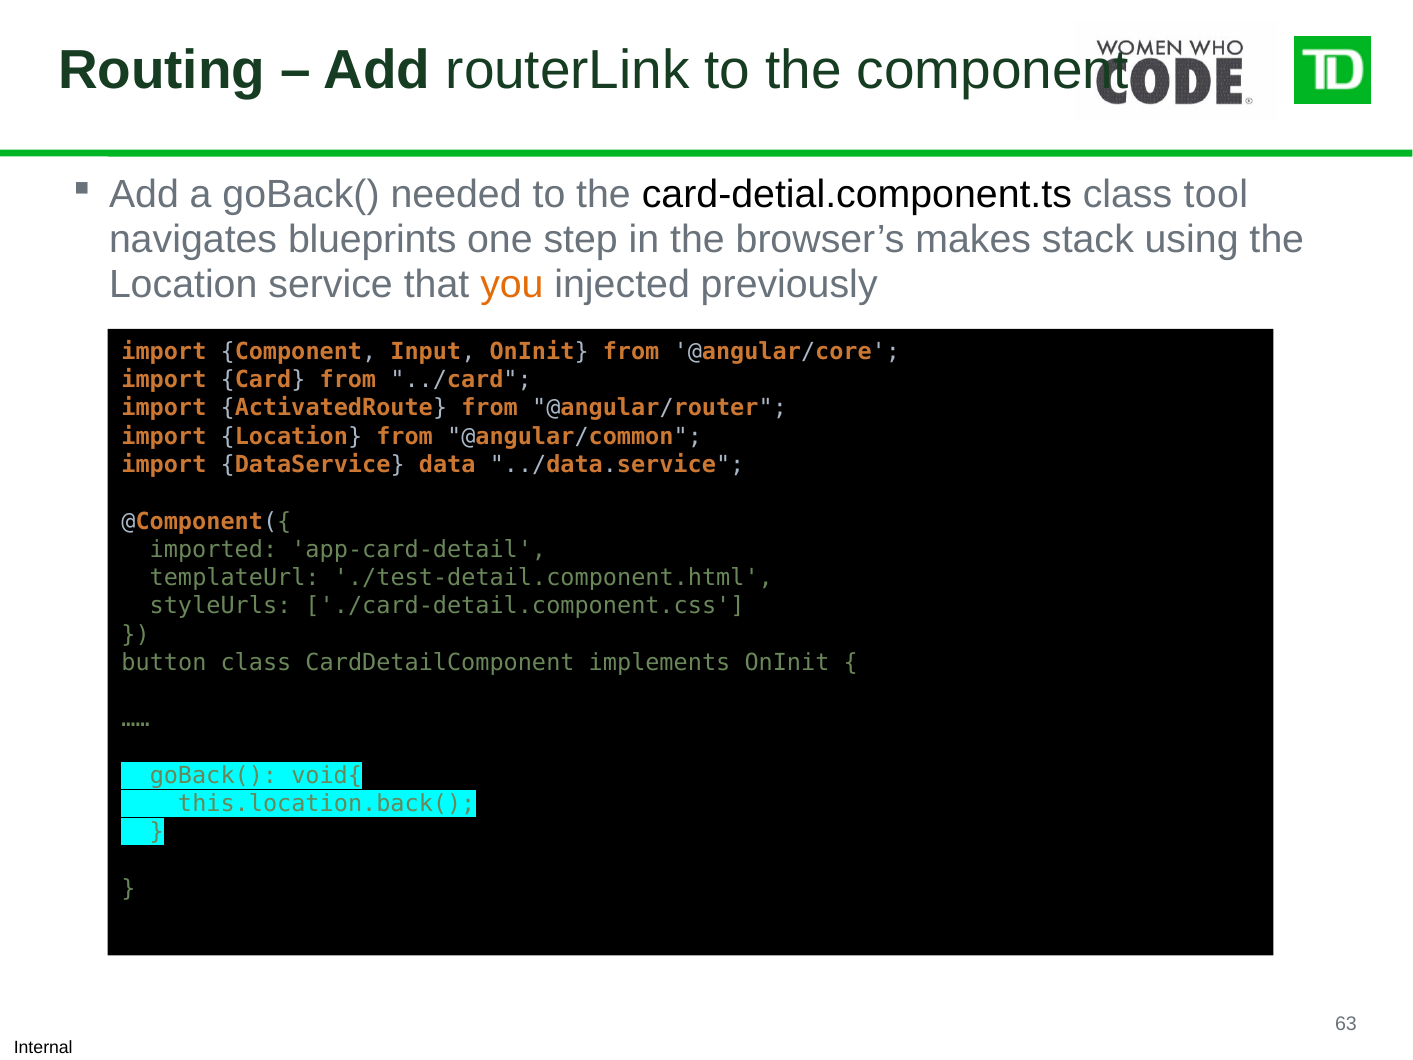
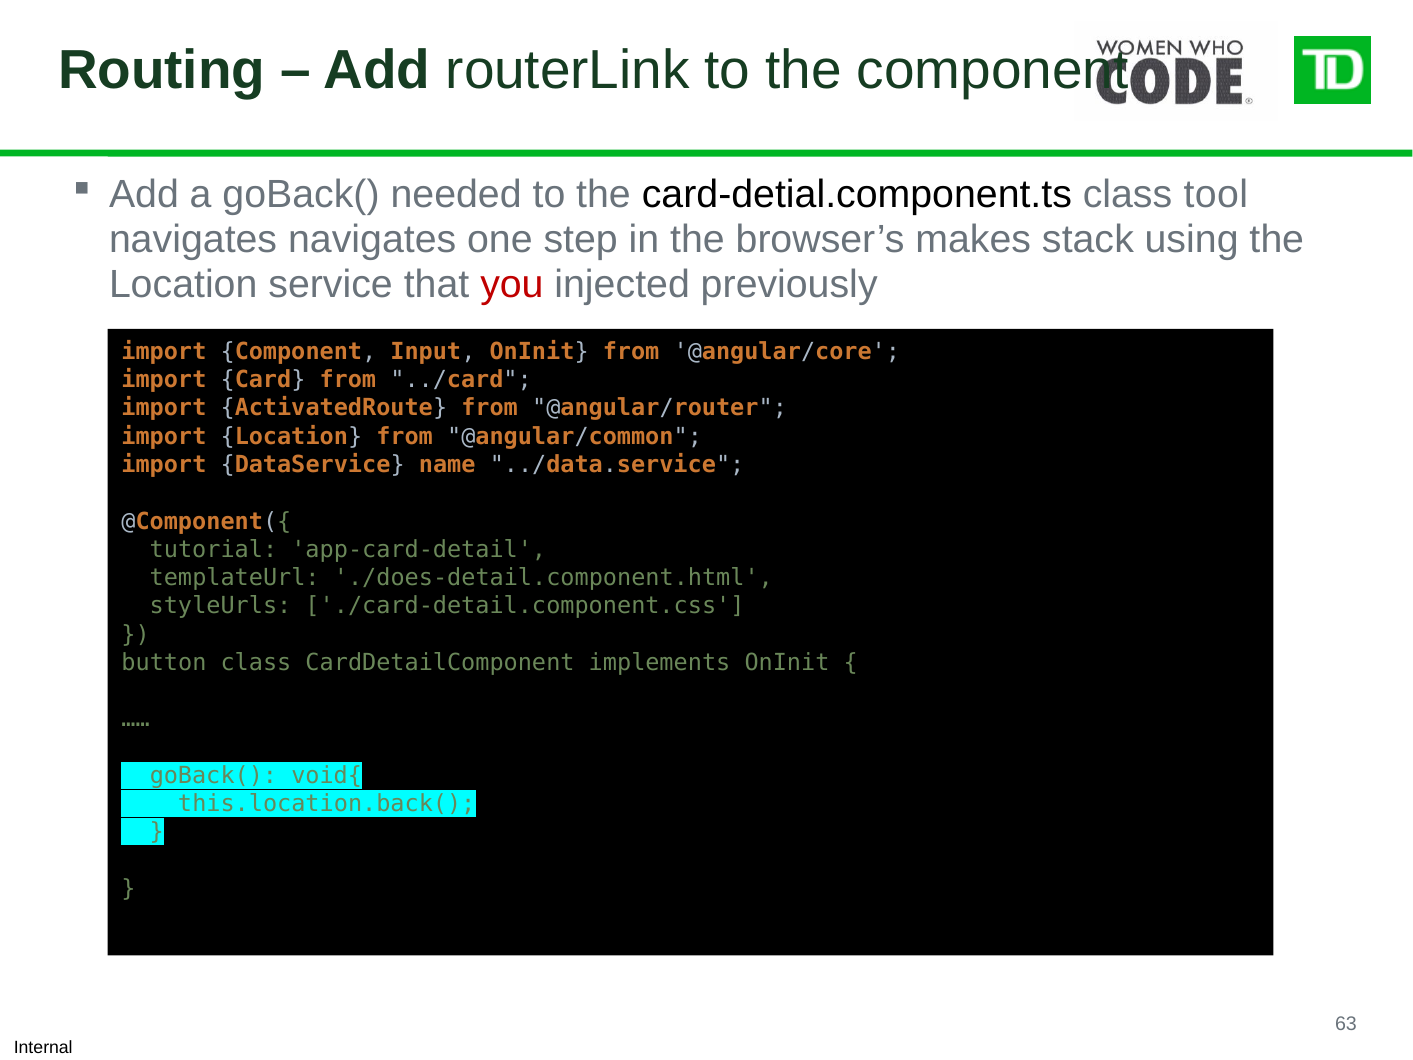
navigates blueprints: blueprints -> navigates
you colour: orange -> red
data: data -> name
imported: imported -> tutorial
./test-detail.component.html: ./test-detail.component.html -> ./does-detail.component.html
